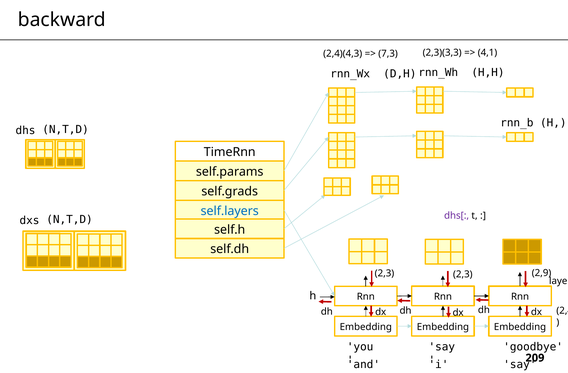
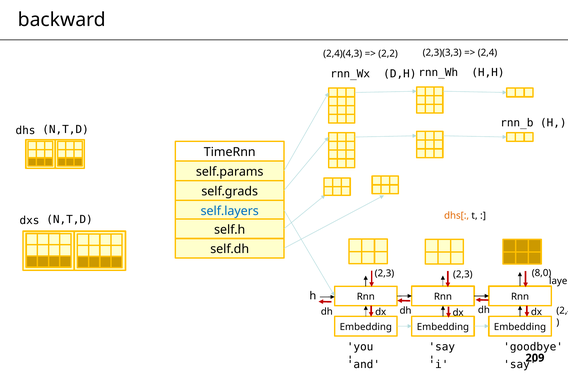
7,3: 7,3 -> 2,2
4,1 at (487, 53): 4,1 -> 2,4
dhs[ colour: purple -> orange
2,9: 2,9 -> 8,0
